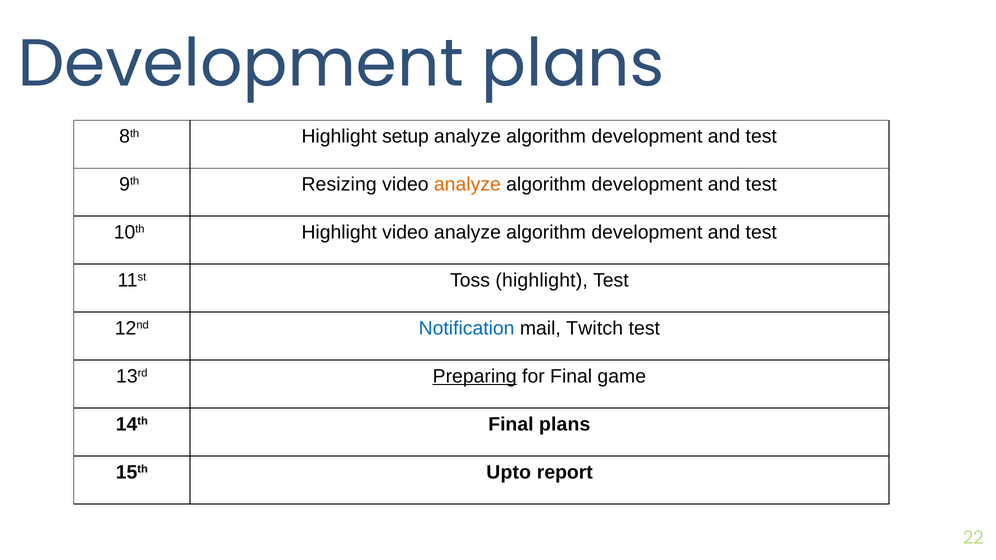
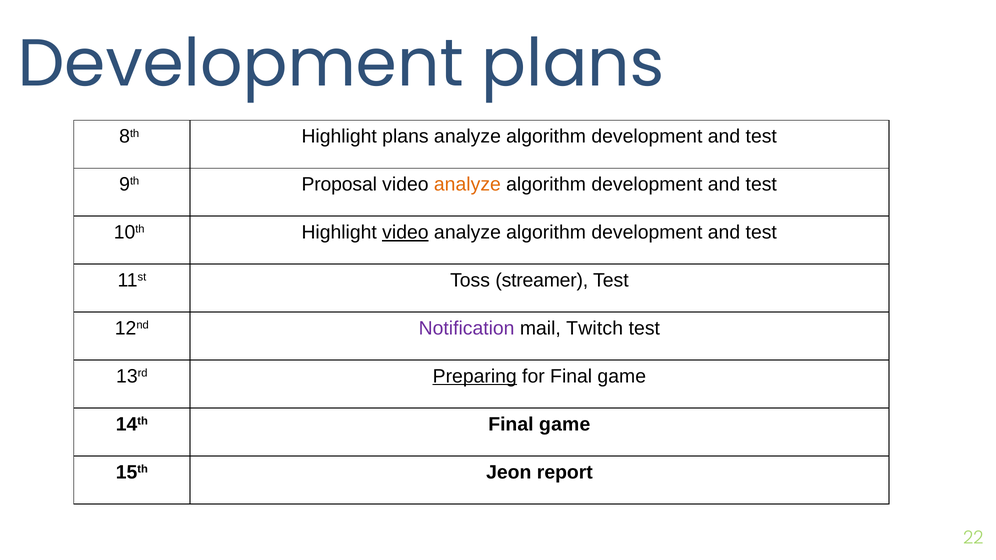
Highlight setup: setup -> plans
Resizing: Resizing -> Proposal
video at (405, 232) underline: none -> present
Toss highlight: highlight -> streamer
Notification colour: blue -> purple
14th Final plans: plans -> game
Upto: Upto -> Jeon
